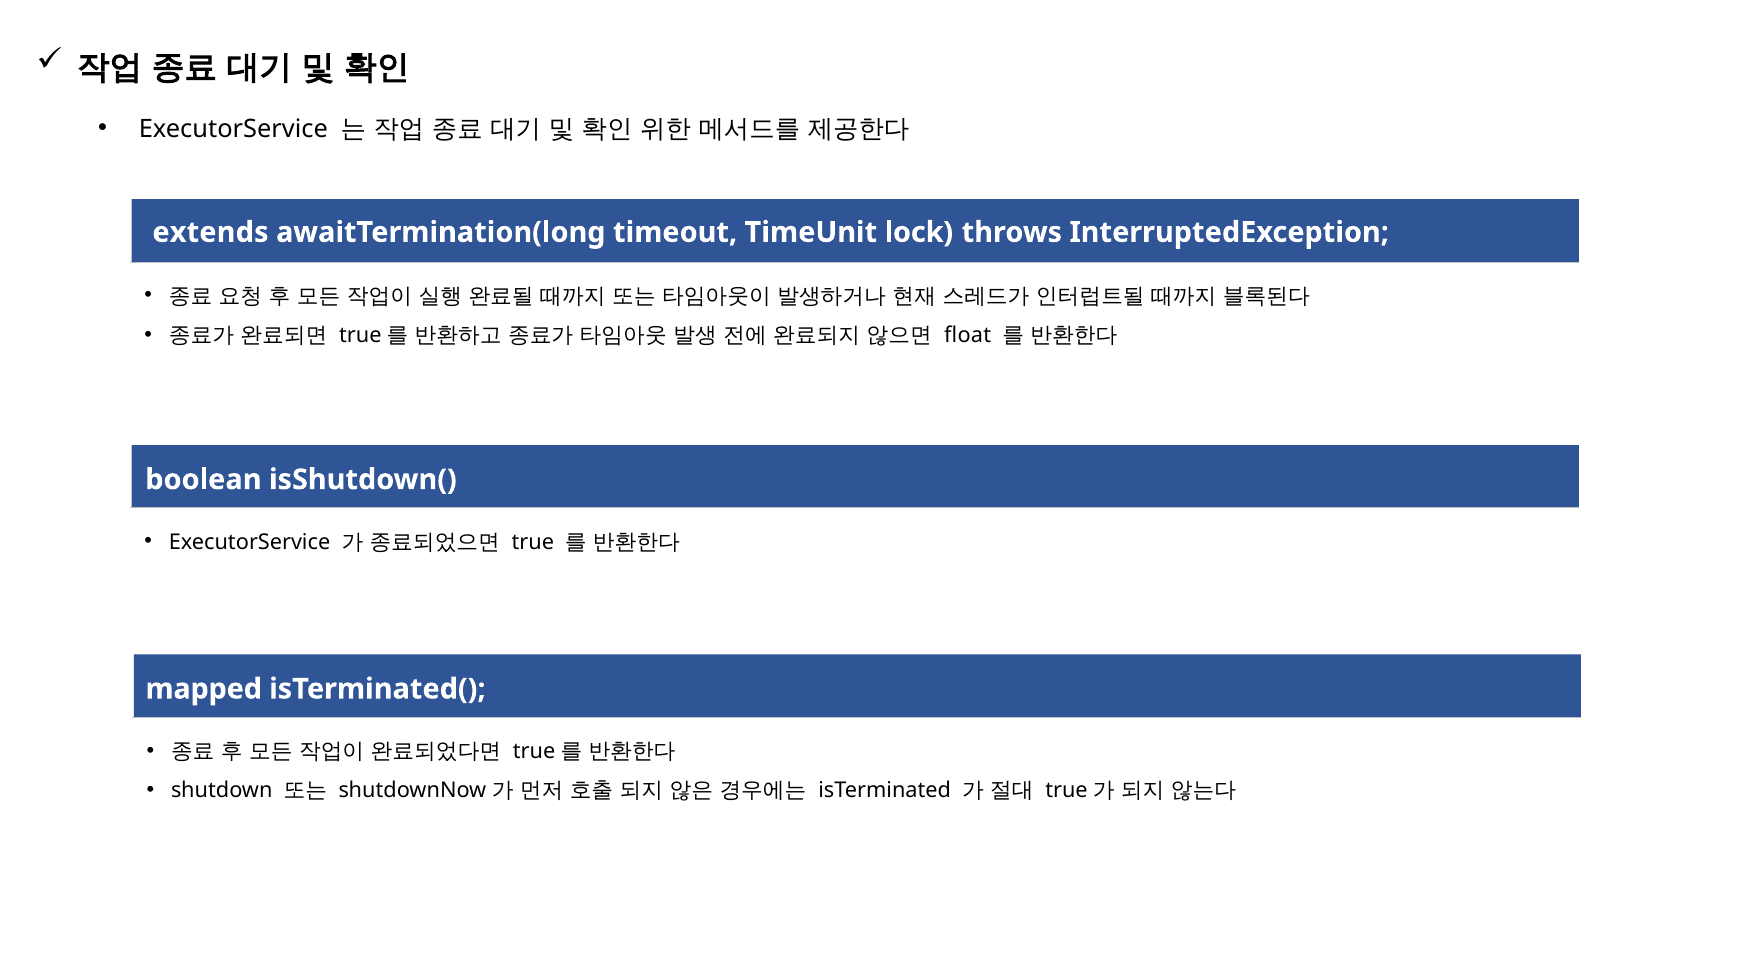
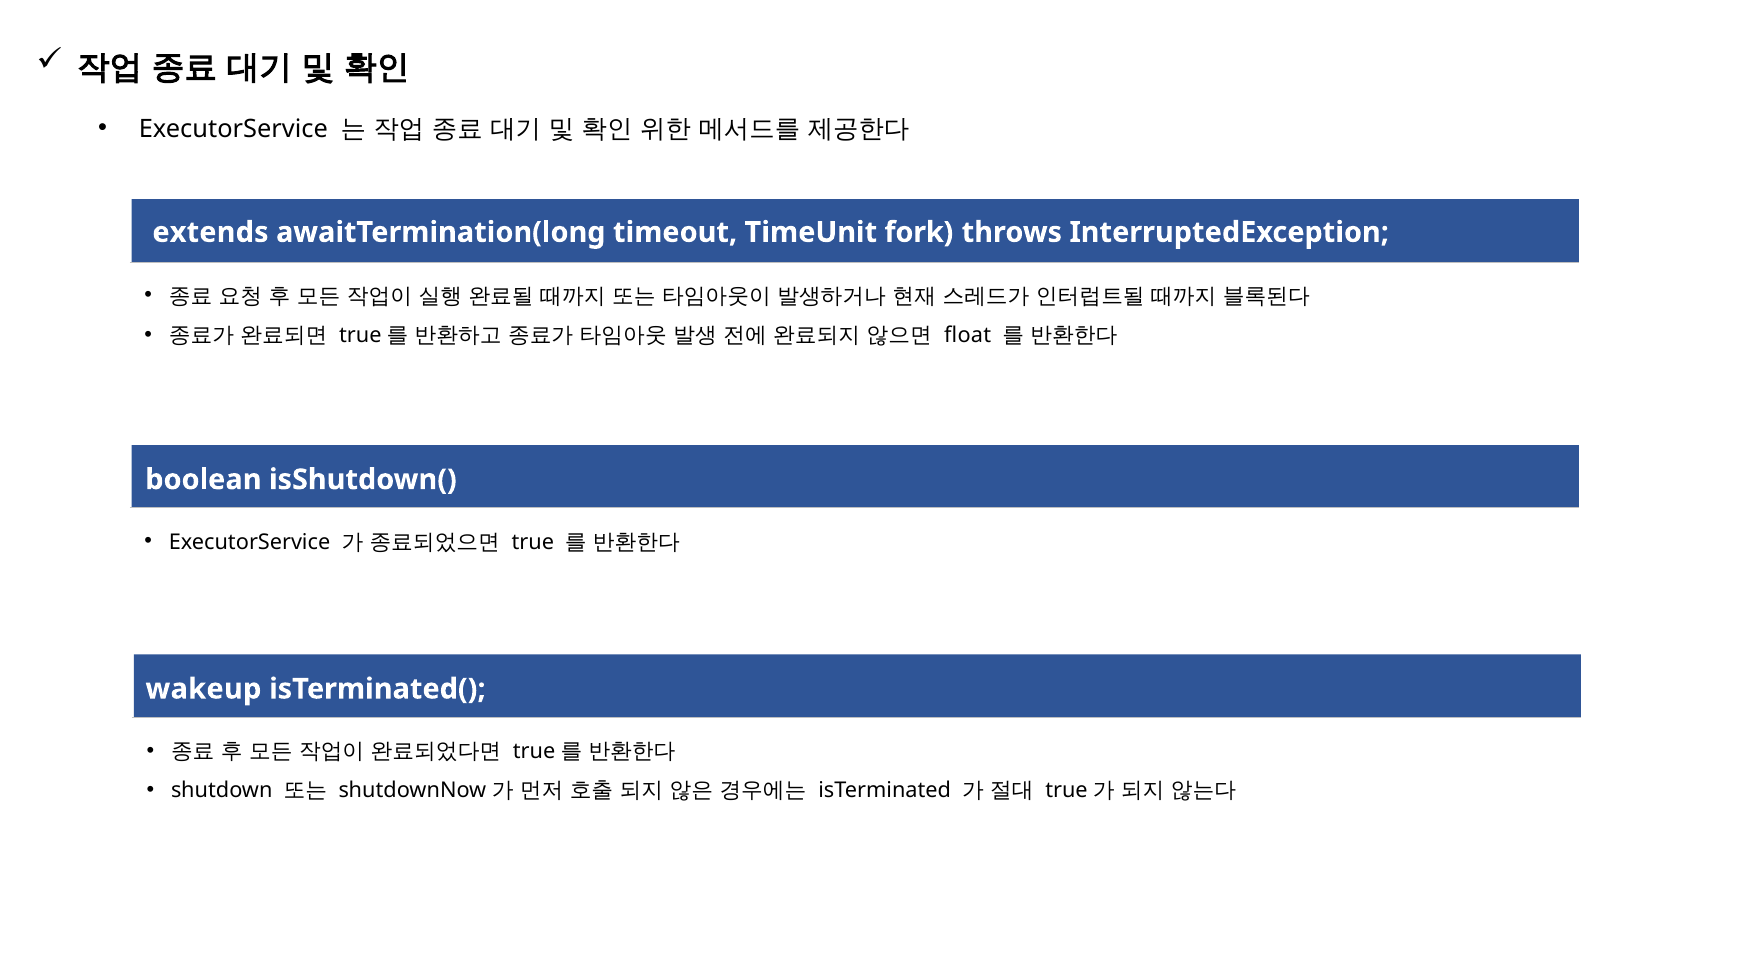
lock: lock -> fork
mapped: mapped -> wakeup
